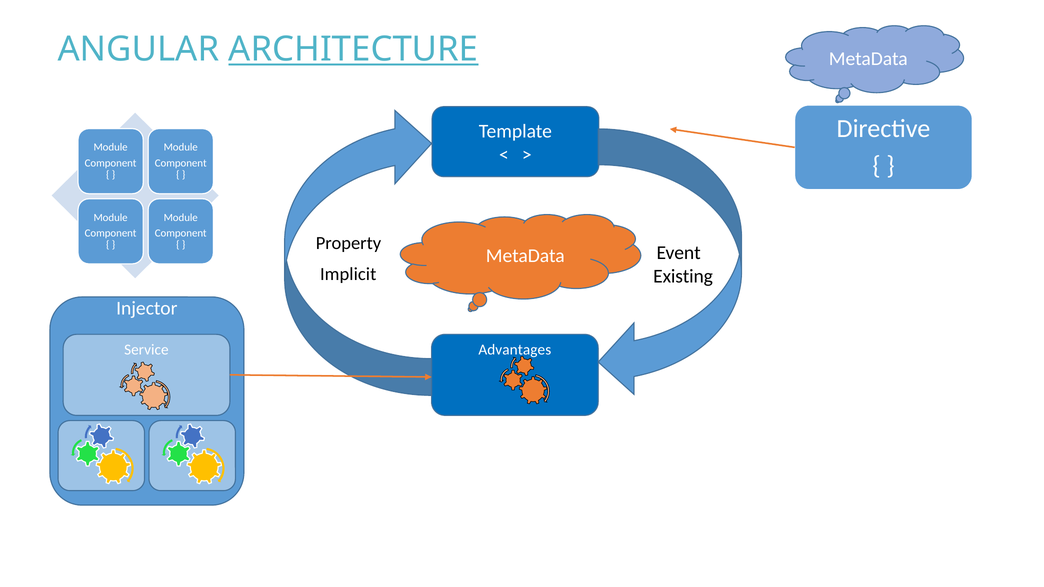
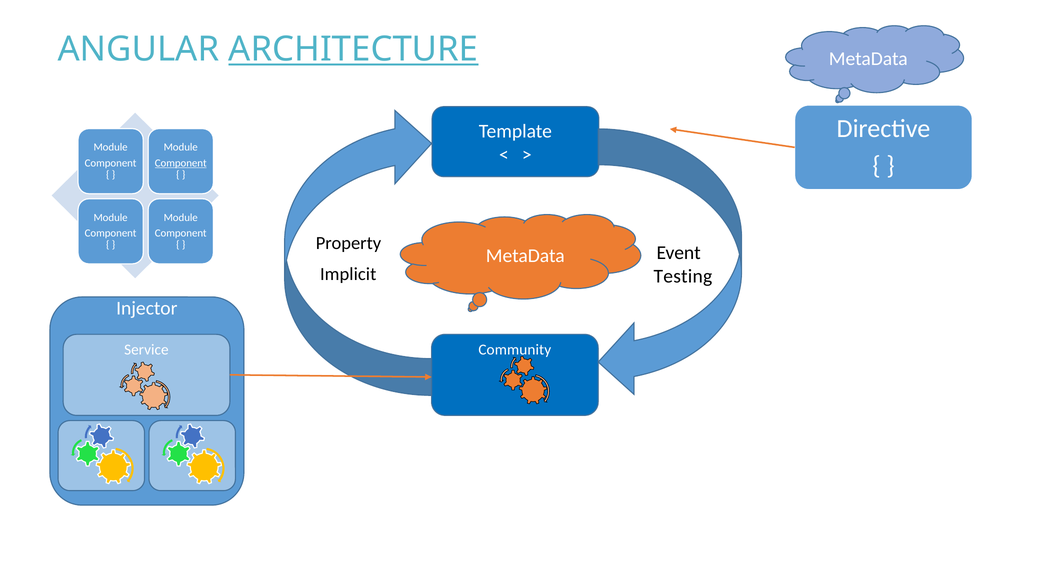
Component at (181, 163) underline: none -> present
Existing: Existing -> Testing
Advantages: Advantages -> Community
